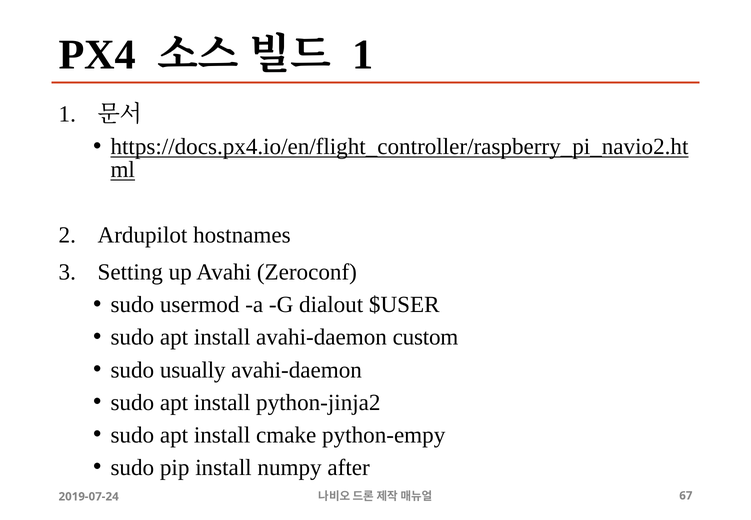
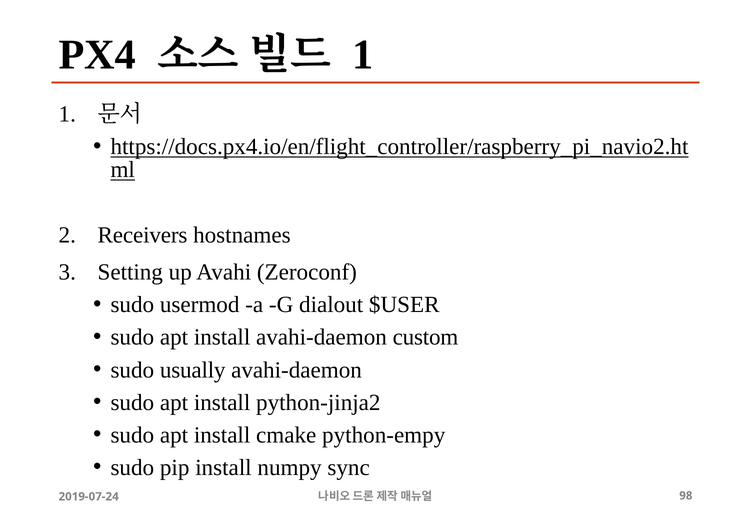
Ardupilot: Ardupilot -> Receivers
after: after -> sync
67: 67 -> 98
